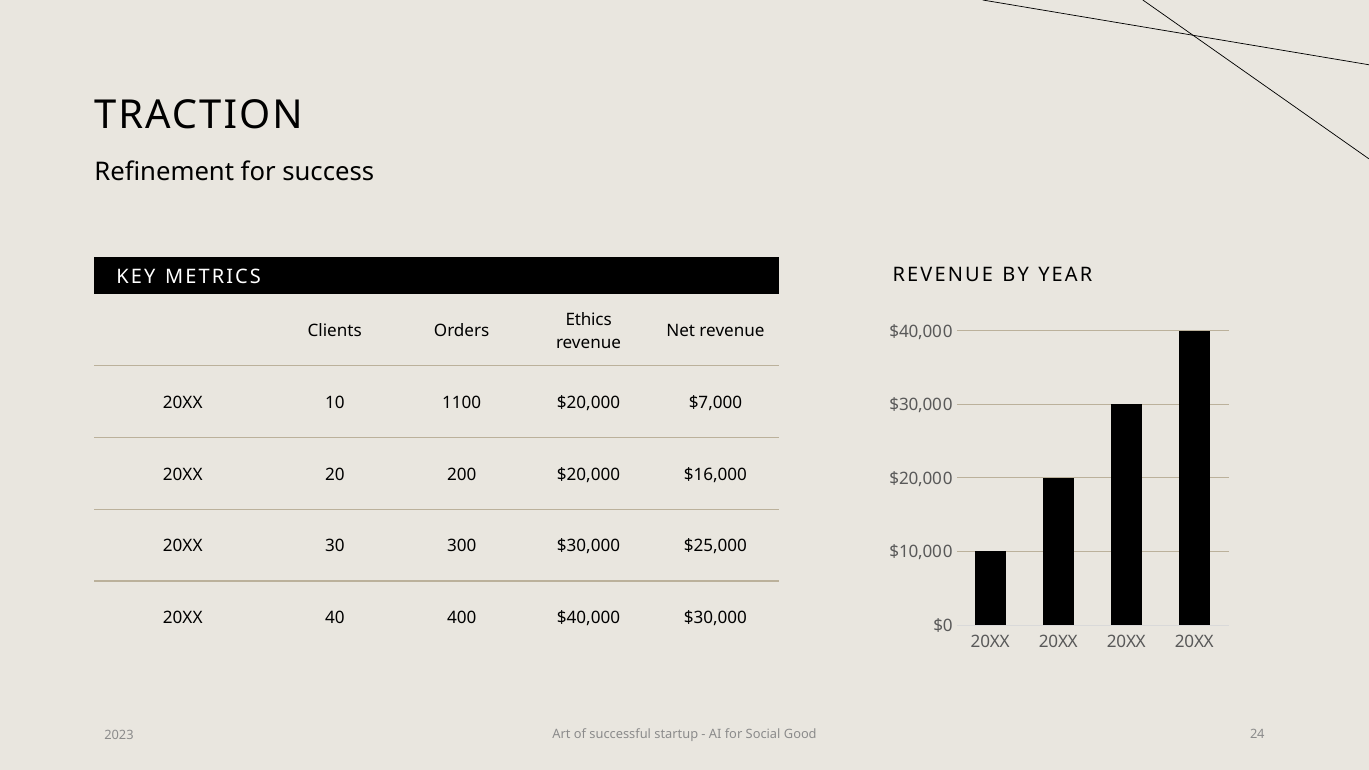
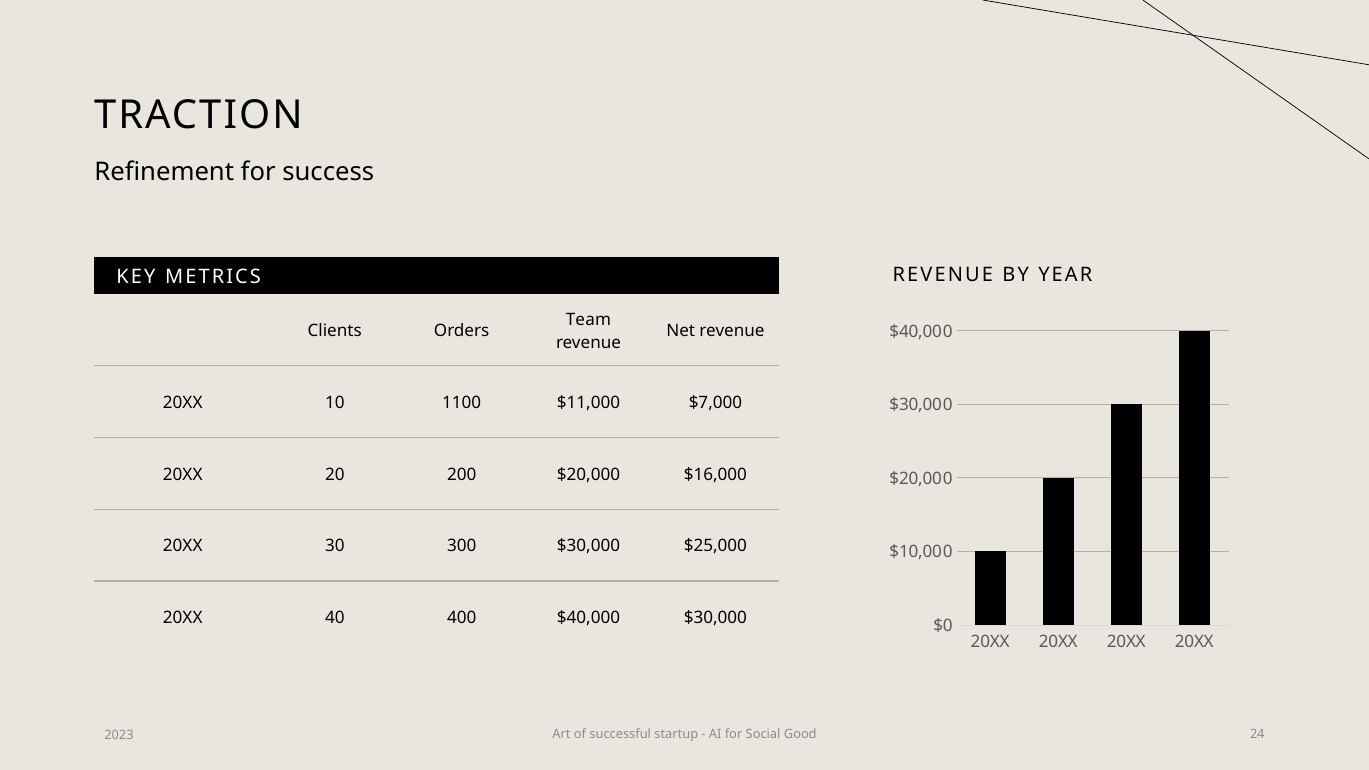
Ethics: Ethics -> Team
1100 $20,000: $20,000 -> $11,000
